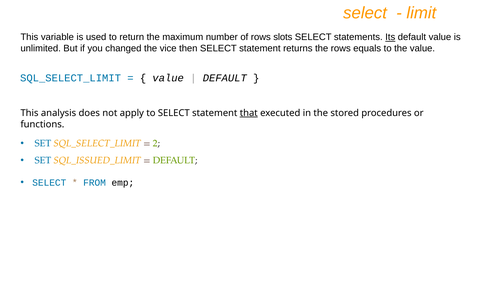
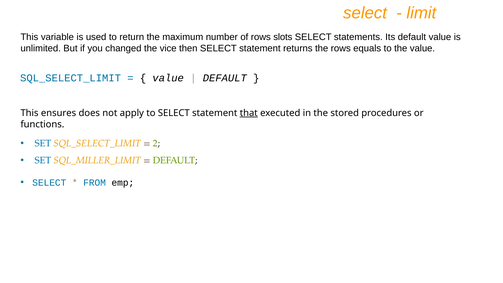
Its underline: present -> none
analysis: analysis -> ensures
SQL_ISSUED_LIMIT: SQL_ISSUED_LIMIT -> SQL_MILLER_LIMIT
